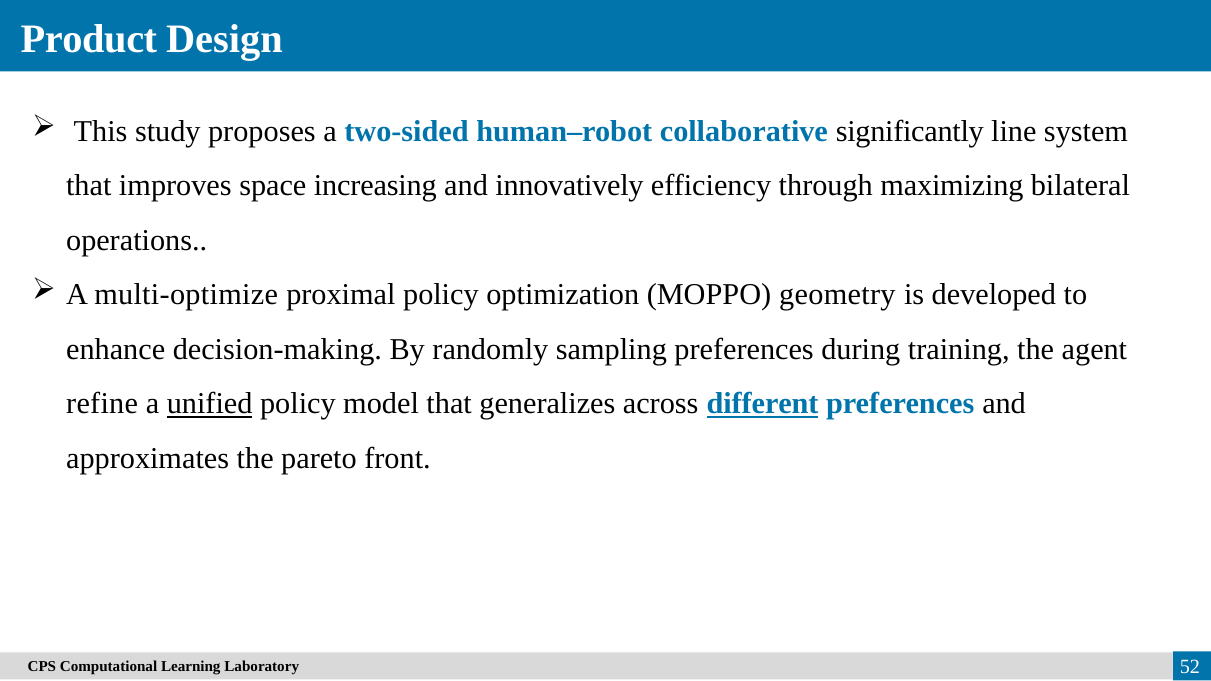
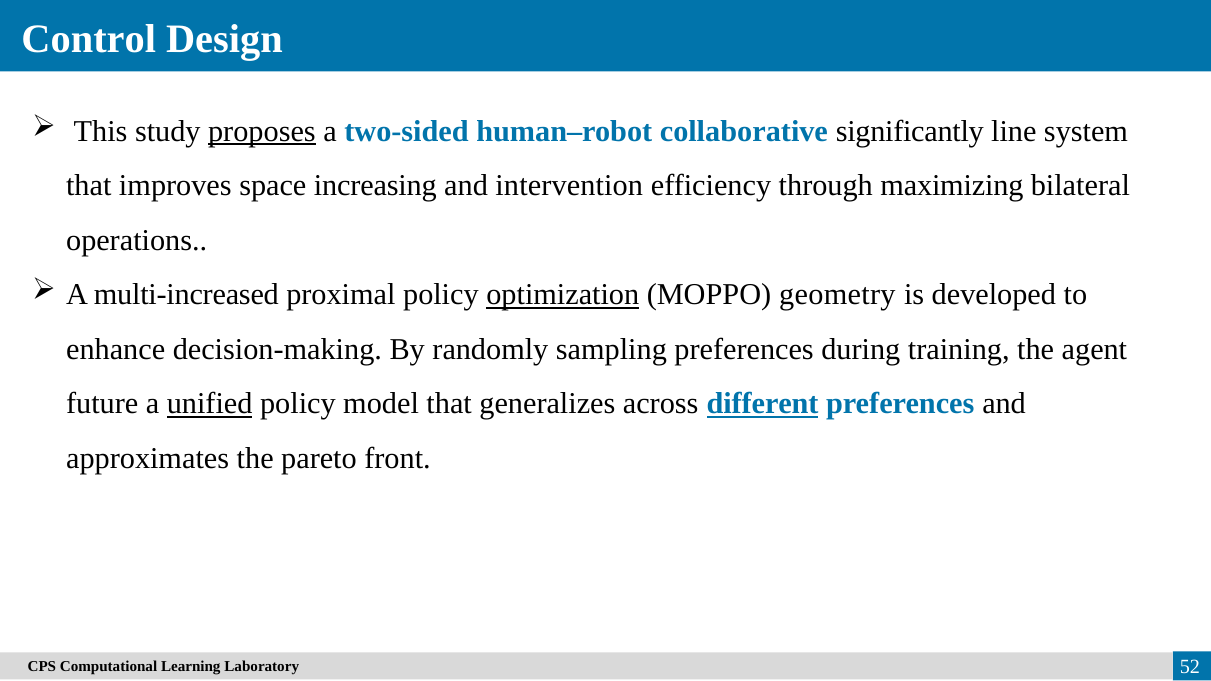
Product: Product -> Control
proposes underline: none -> present
innovatively: innovatively -> intervention
multi-optimize: multi-optimize -> multi-increased
optimization underline: none -> present
refine: refine -> future
